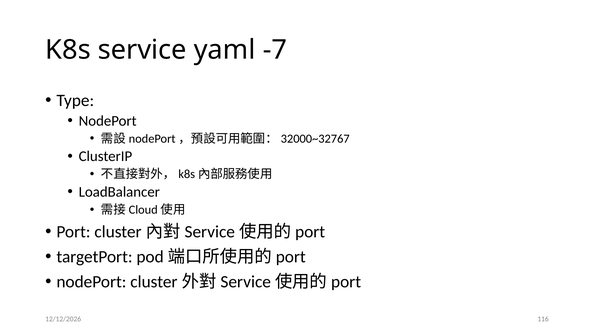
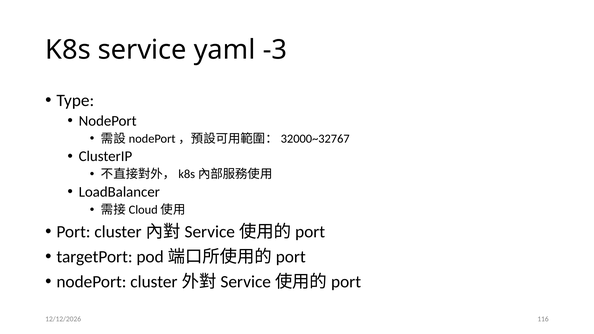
-7: -7 -> -3
